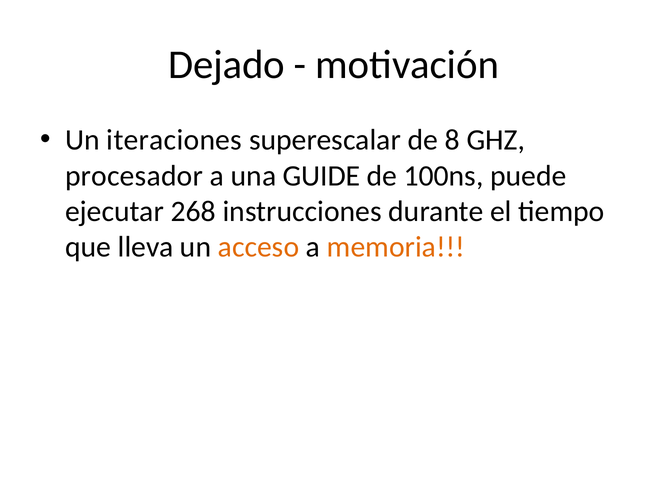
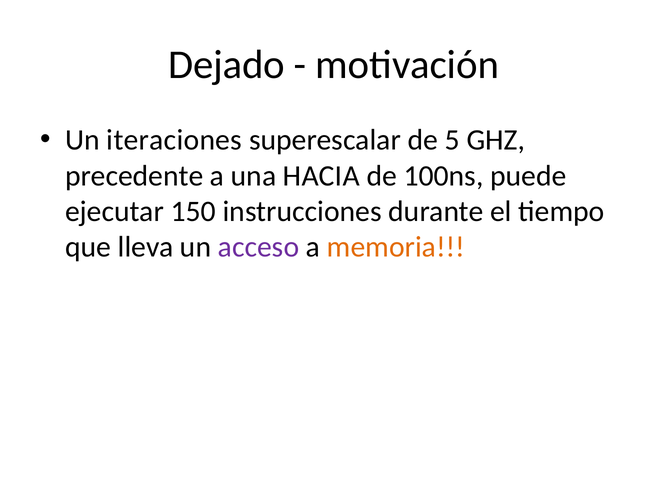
8: 8 -> 5
procesador: procesador -> precedente
GUIDE: GUIDE -> HACIA
268: 268 -> 150
acceso colour: orange -> purple
